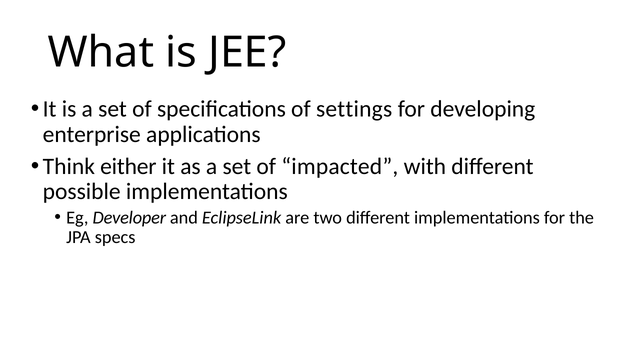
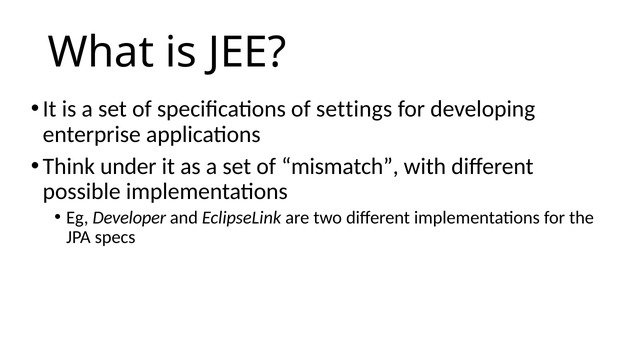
either: either -> under
impacted: impacted -> mismatch
